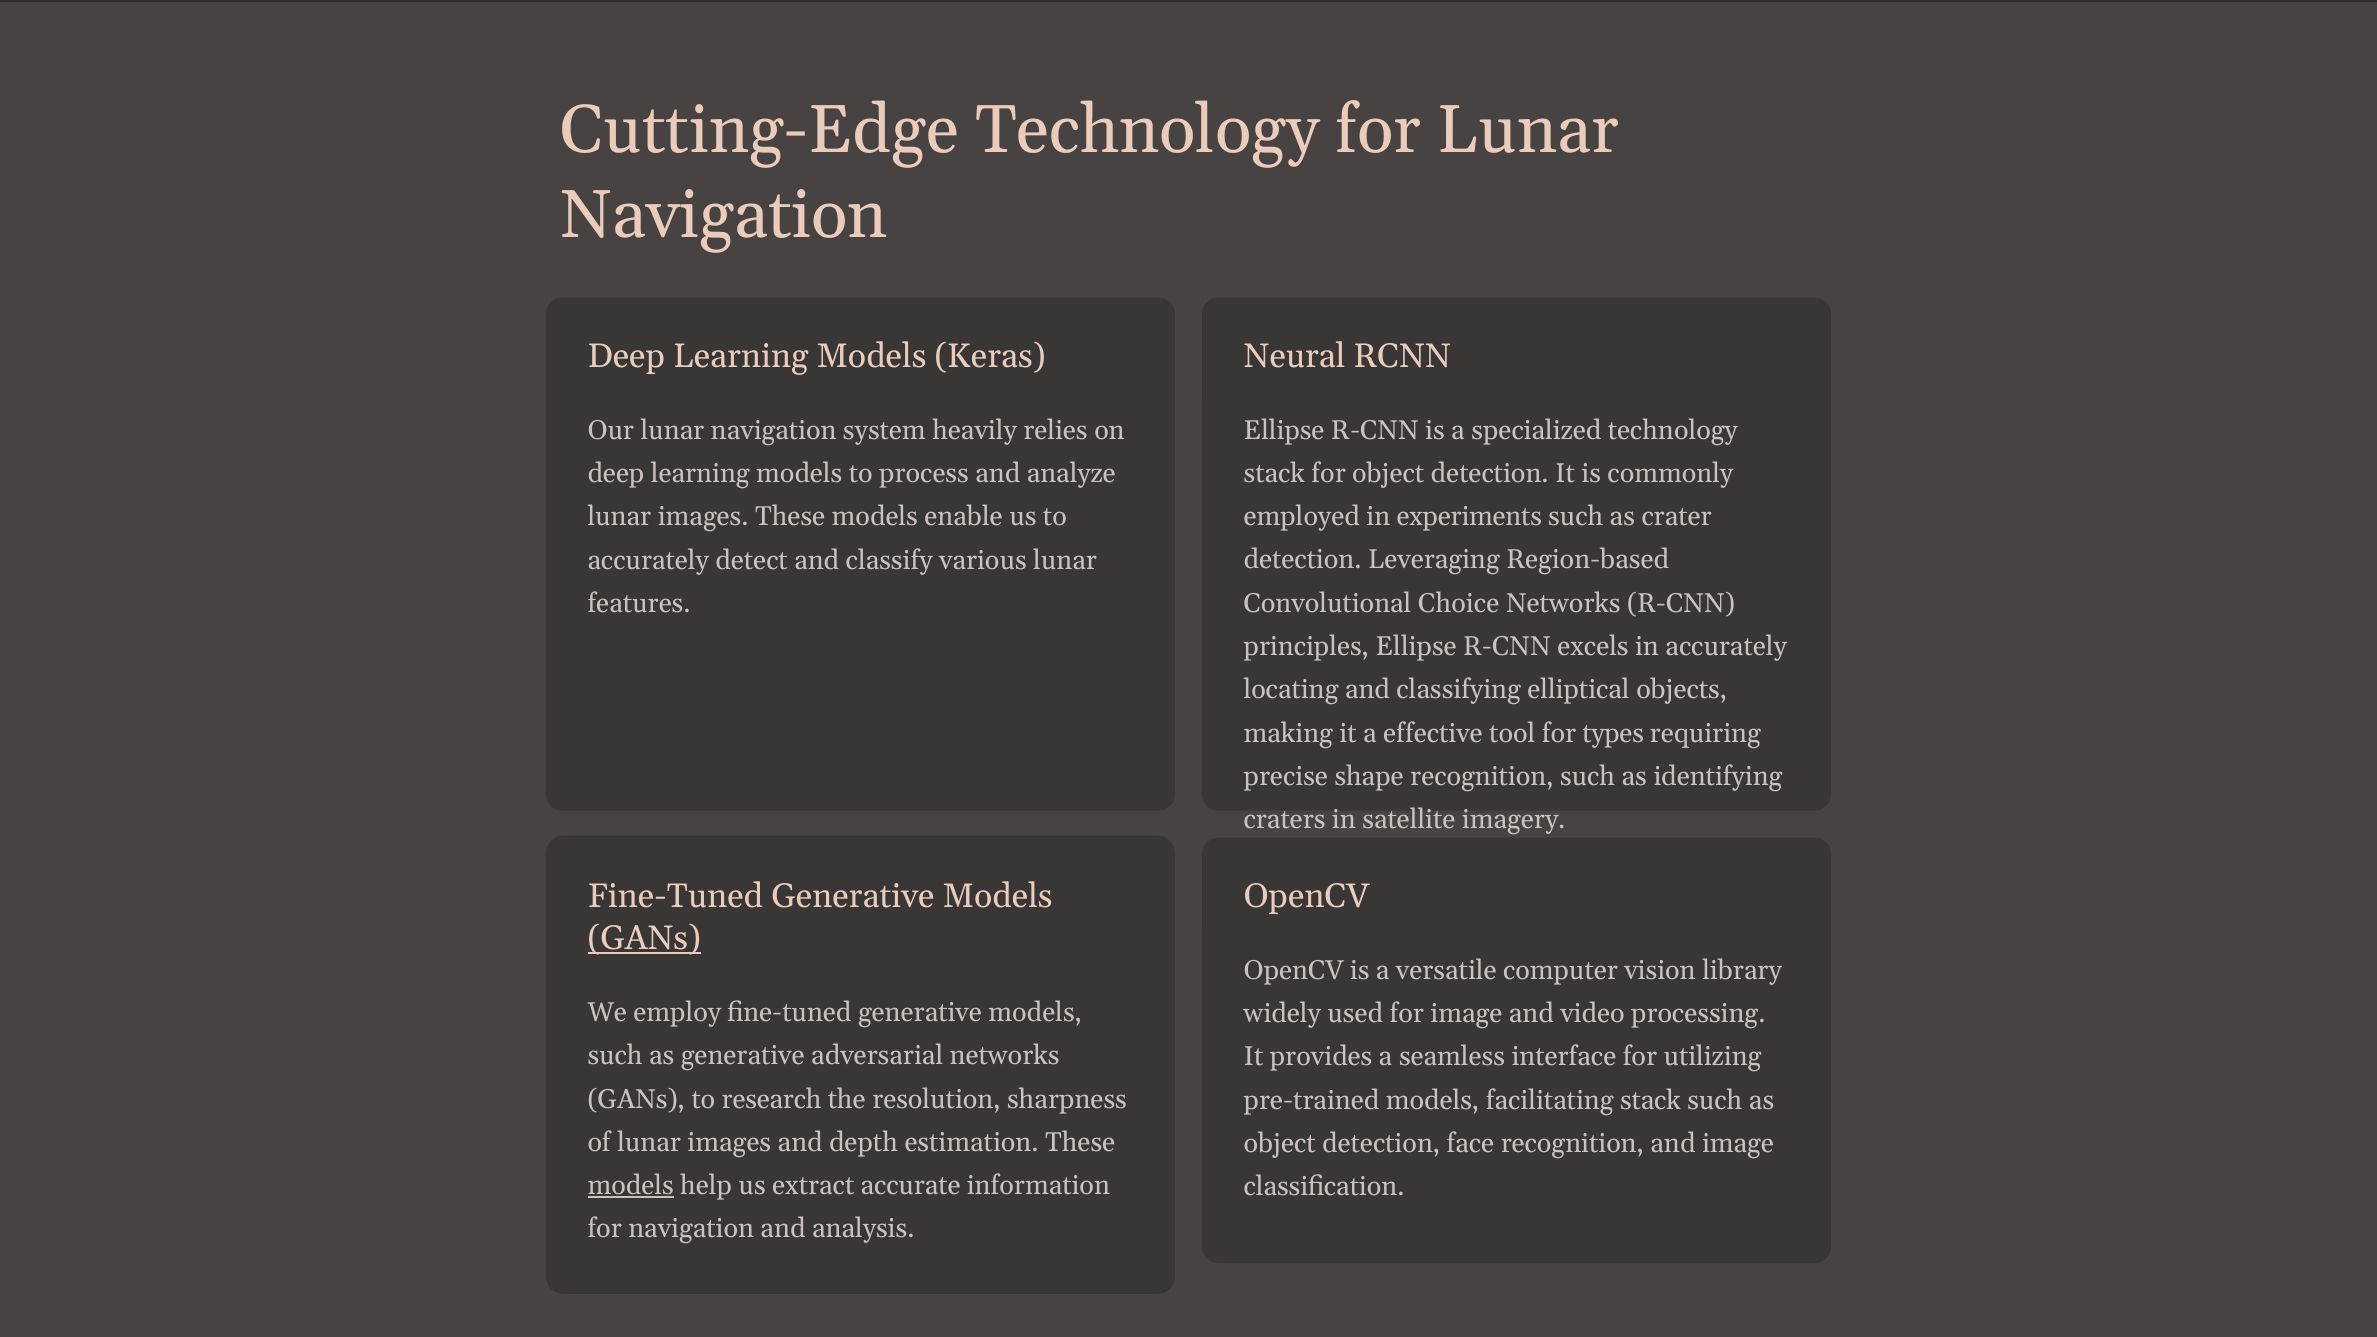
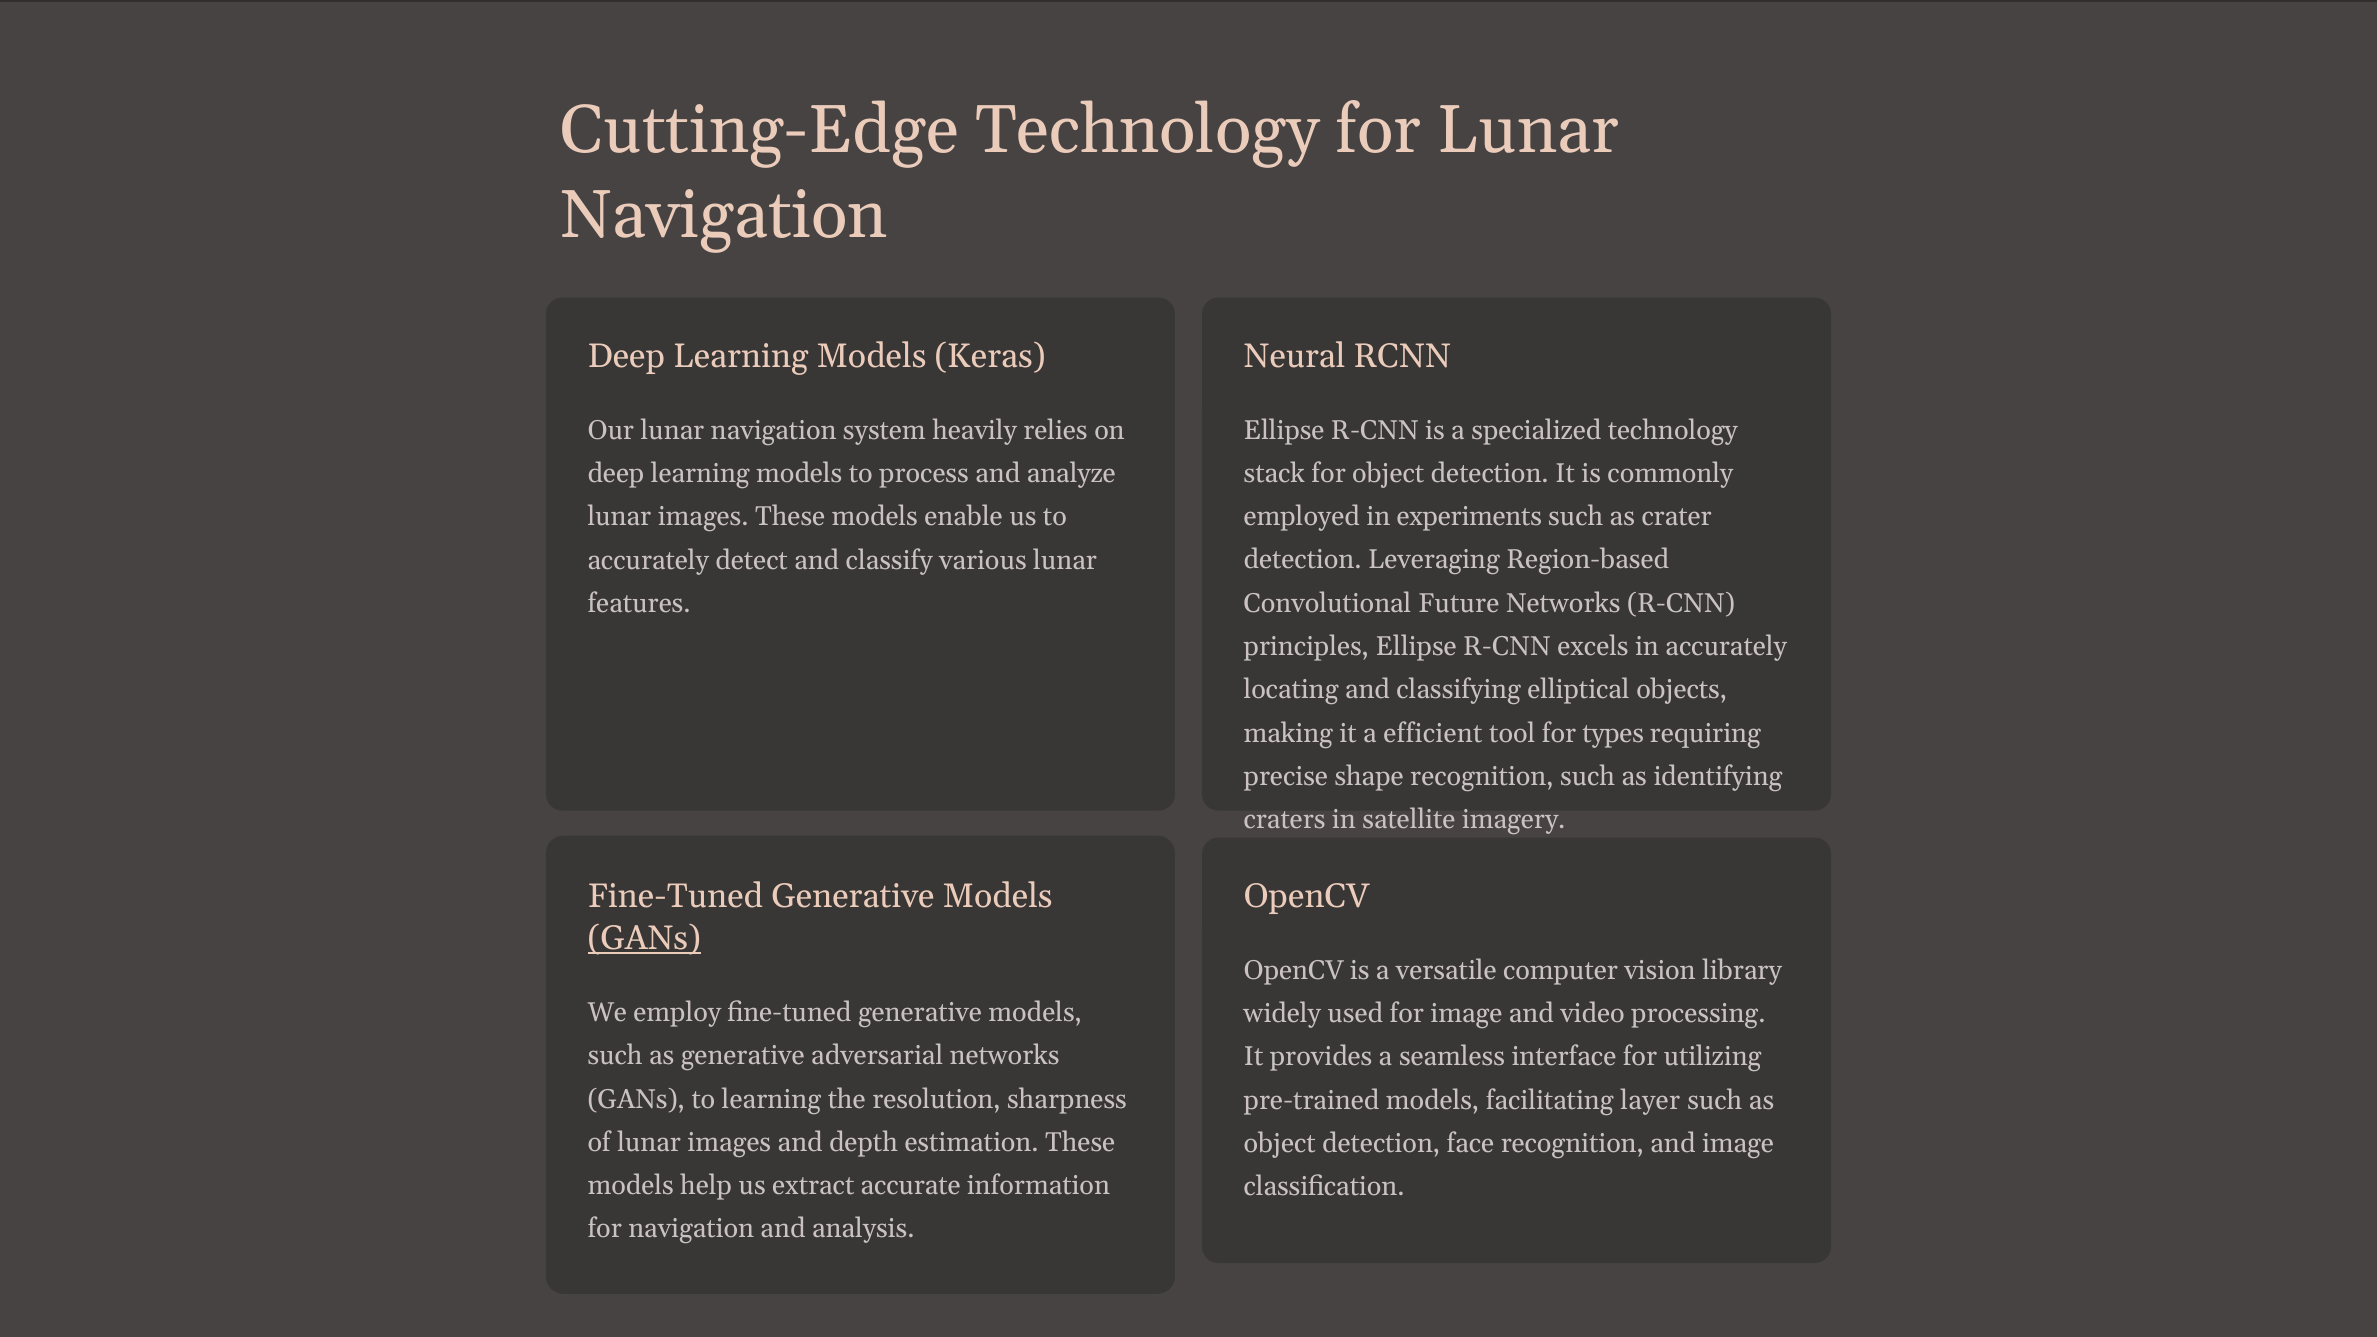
Choice: Choice -> Future
effective: effective -> efficient
to research: research -> learning
facilitating stack: stack -> layer
models at (631, 1186) underline: present -> none
